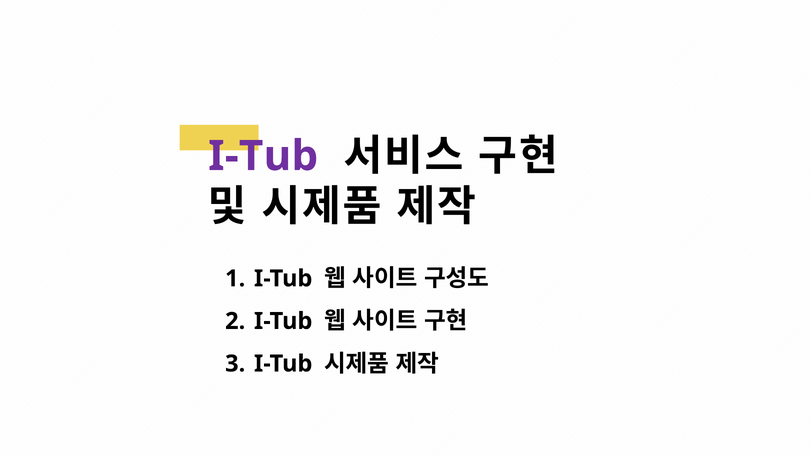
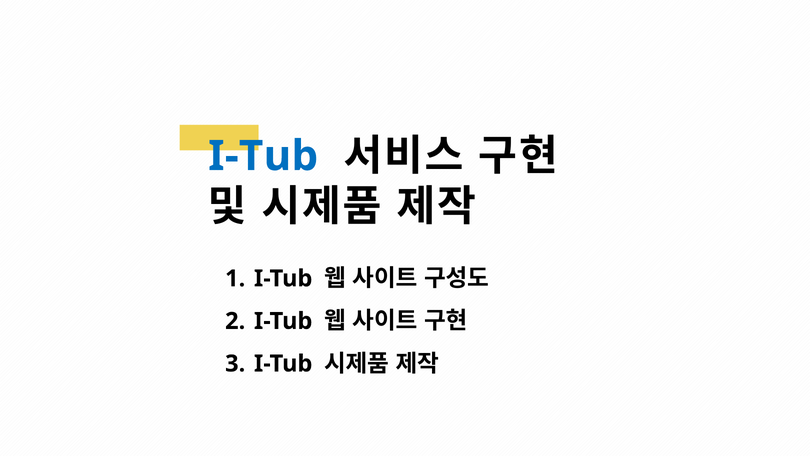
I-Tub at (263, 156) colour: purple -> blue
